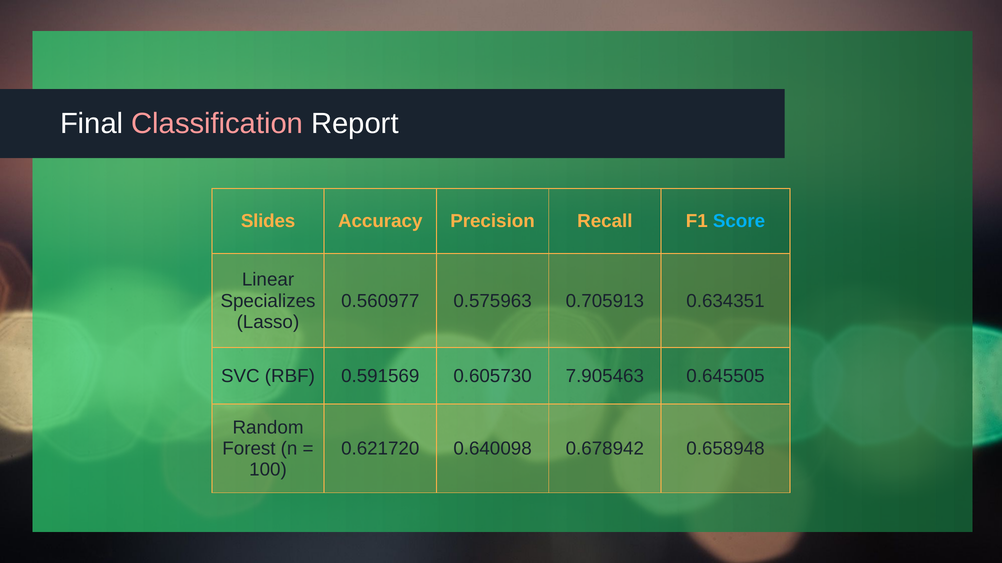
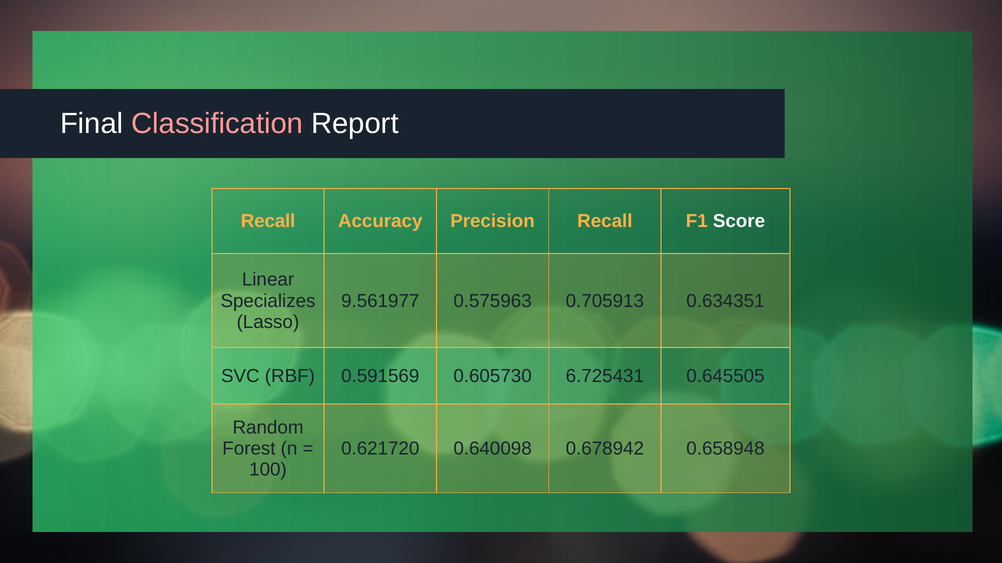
Slides at (268, 221): Slides -> Recall
Score colour: light blue -> white
0.560977: 0.560977 -> 9.561977
7.905463: 7.905463 -> 6.725431
